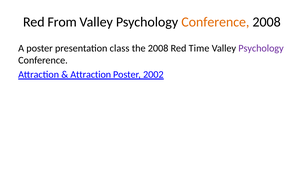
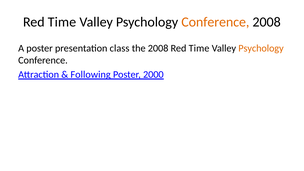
From at (62, 22): From -> Time
Psychology at (261, 48) colour: purple -> orange
Attraction at (91, 75): Attraction -> Following
2002: 2002 -> 2000
